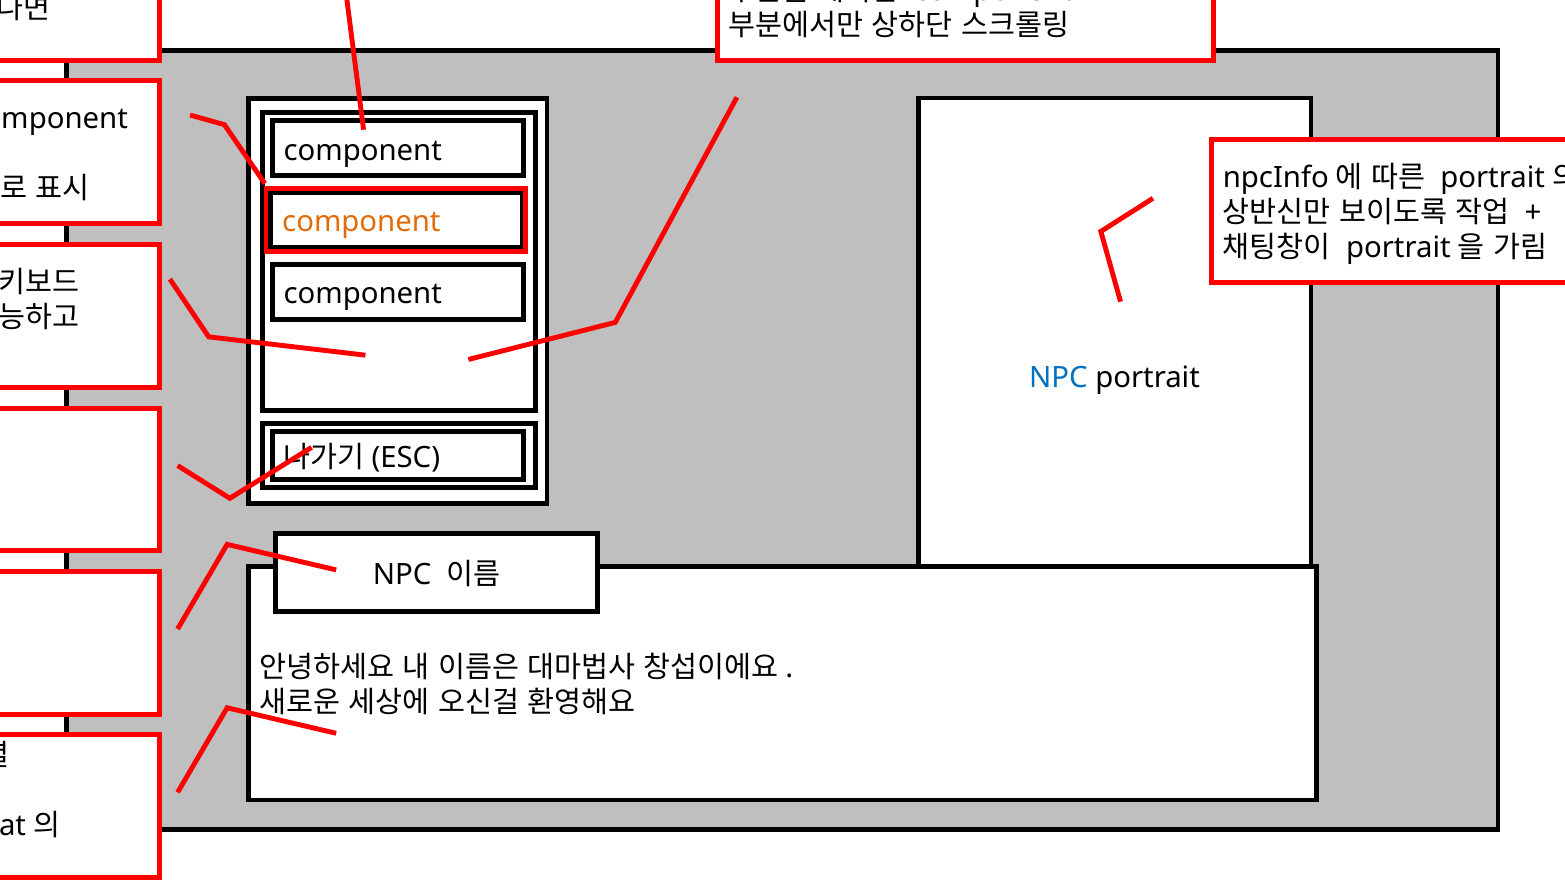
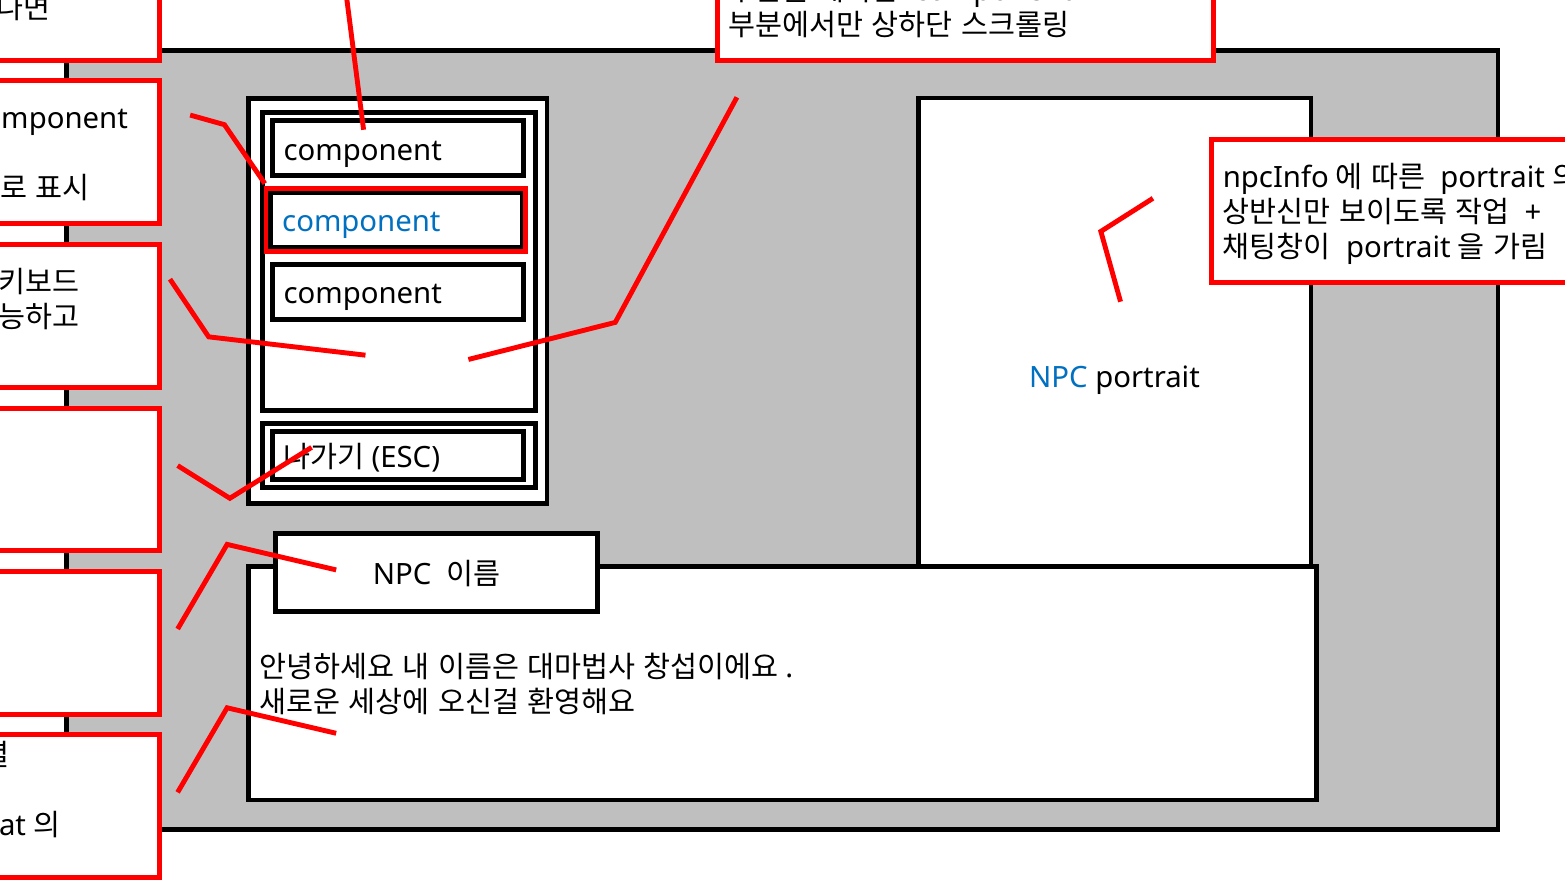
component at (361, 222) colour: orange -> blue
